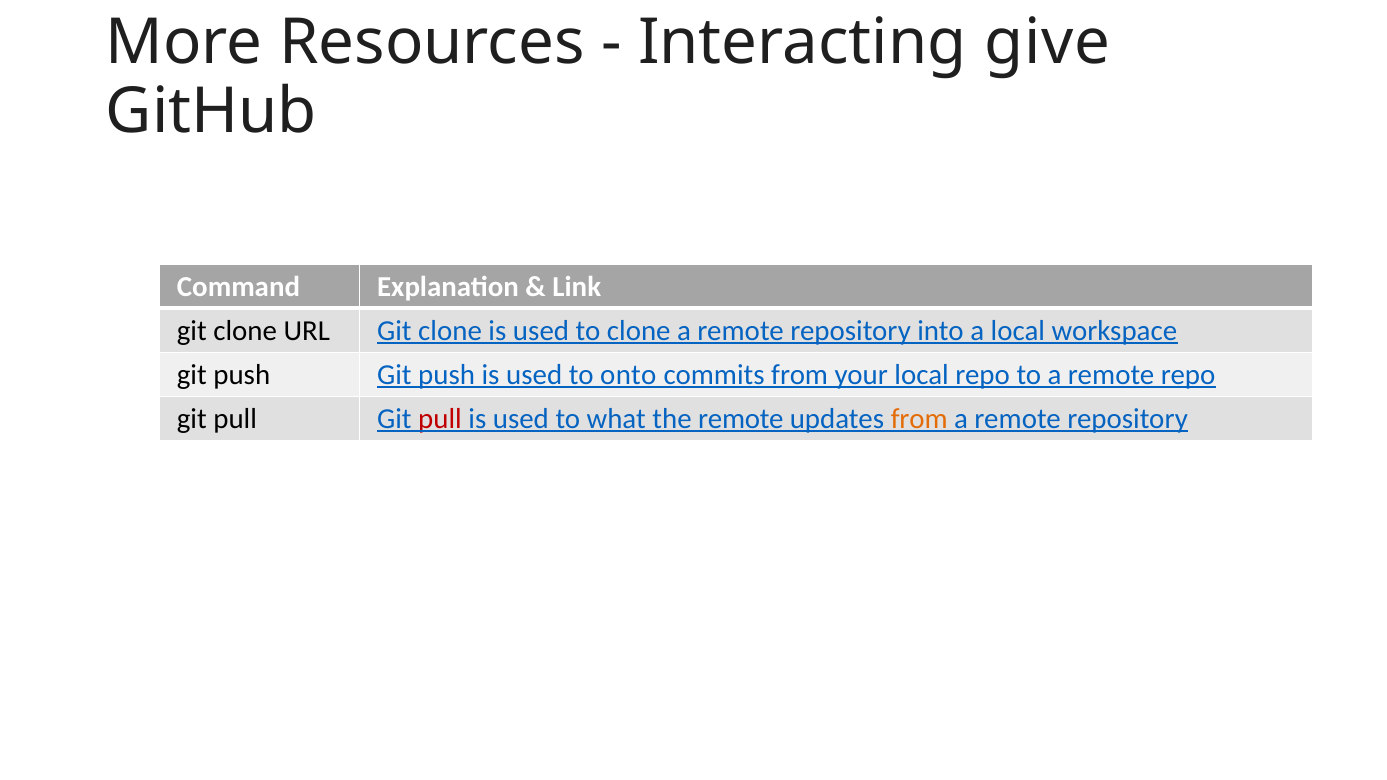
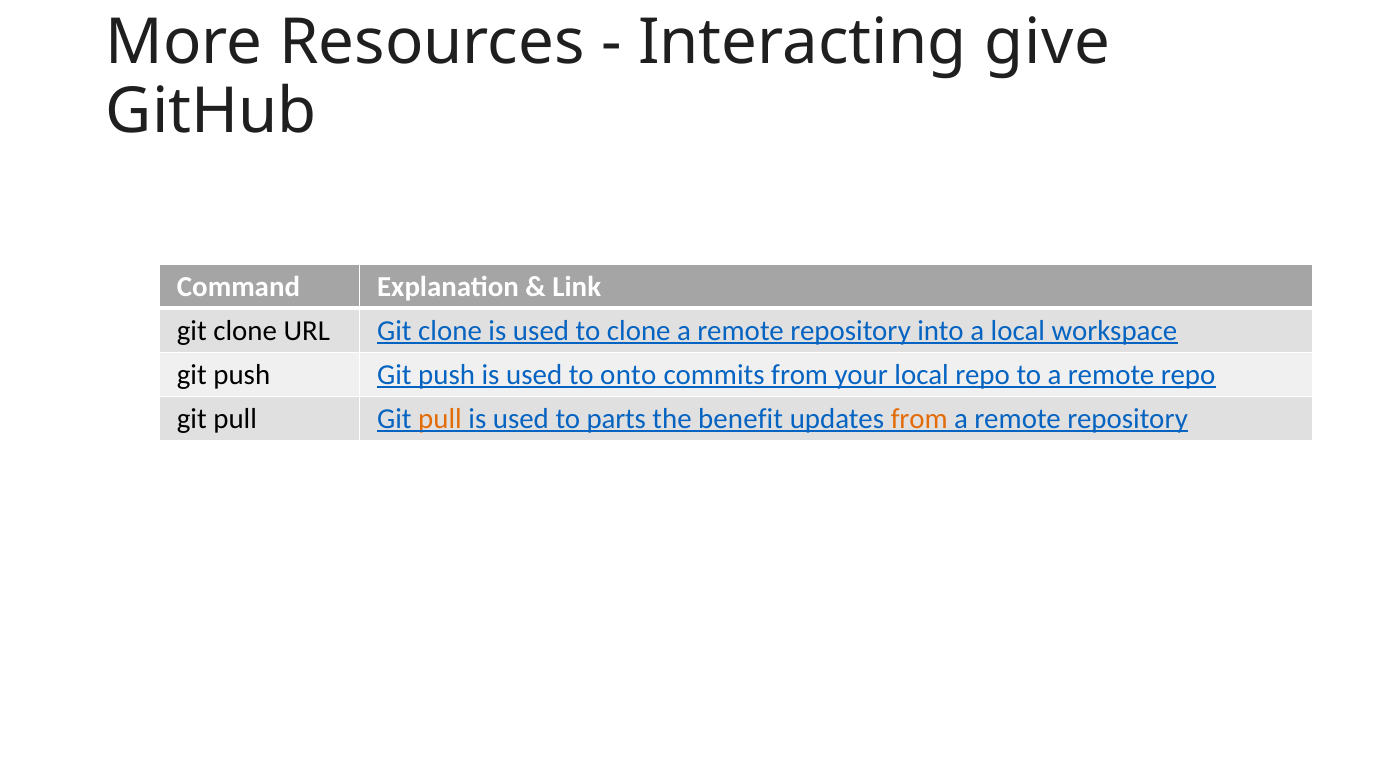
pull at (440, 419) colour: red -> orange
what: what -> parts
the remote: remote -> benefit
